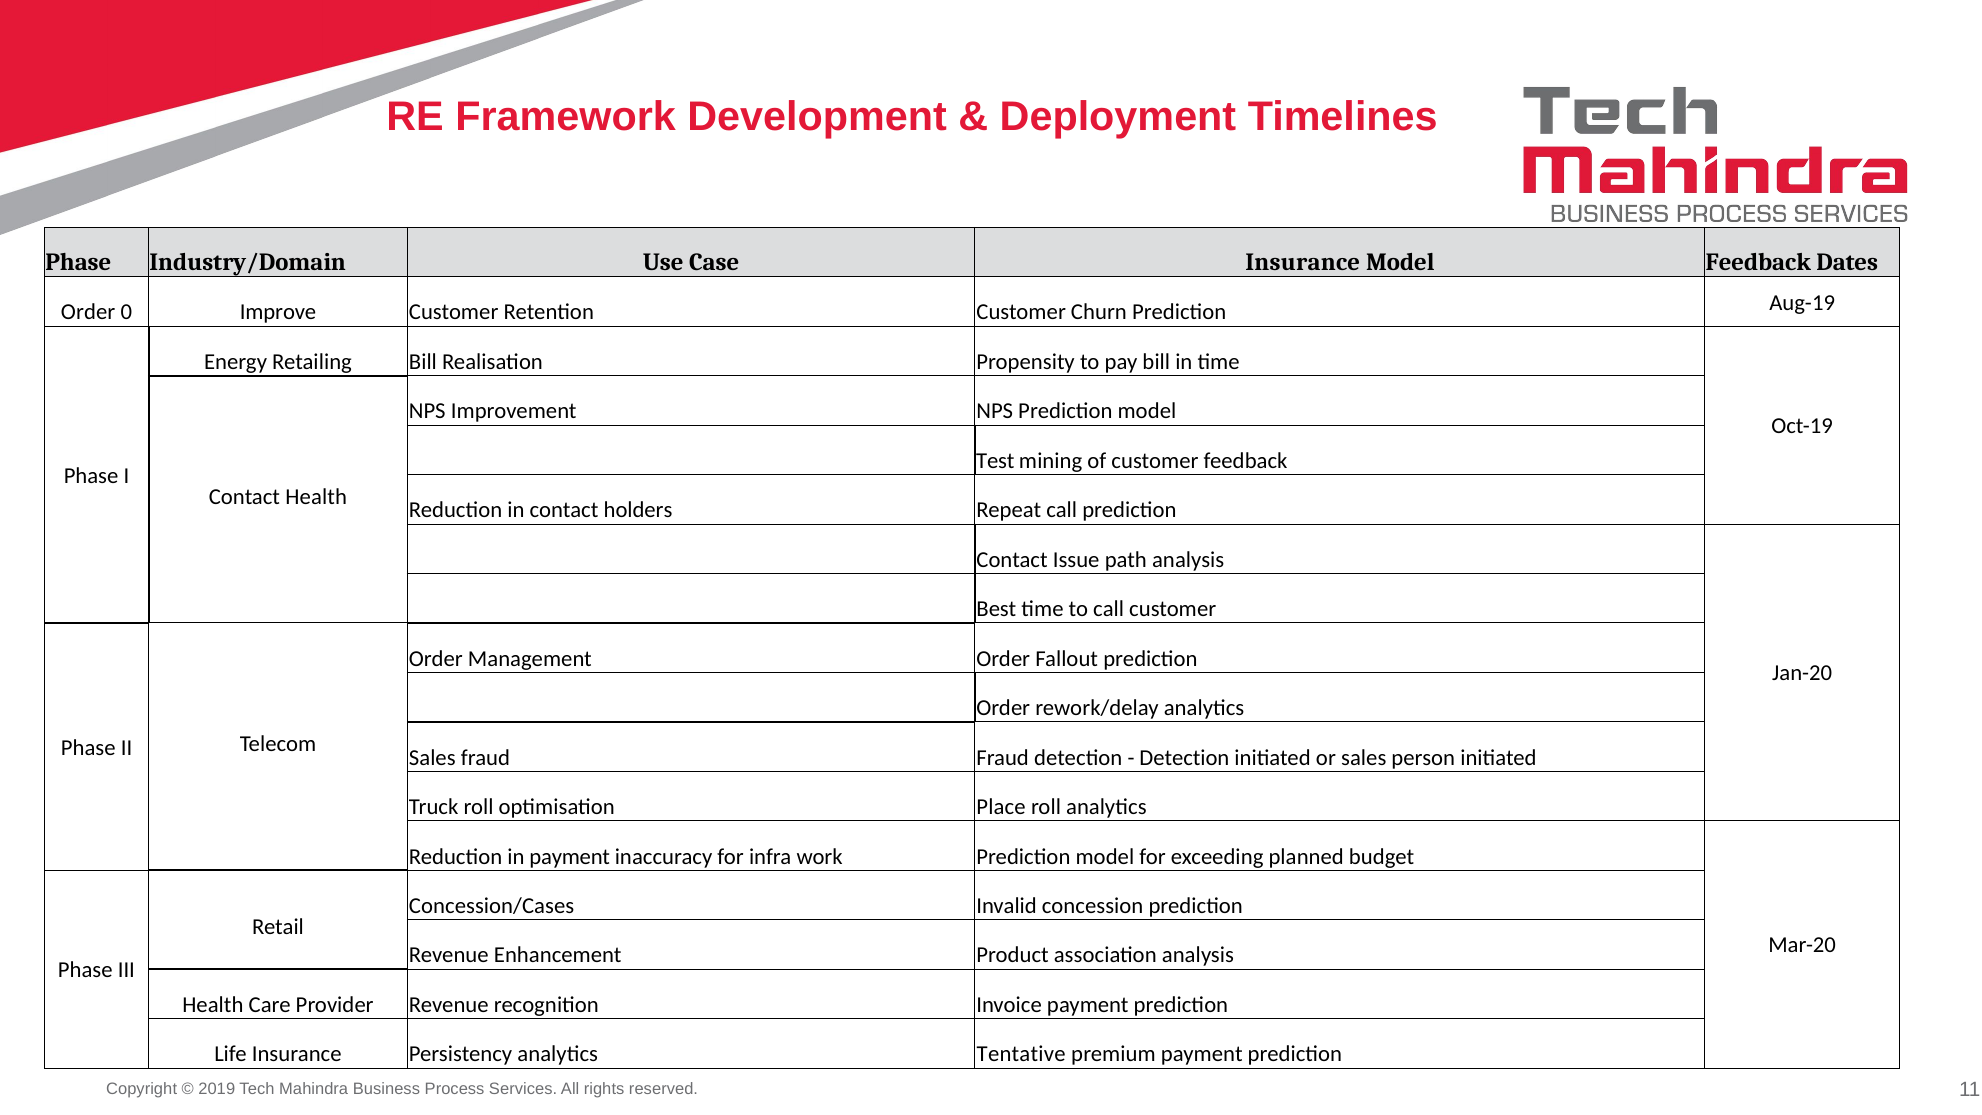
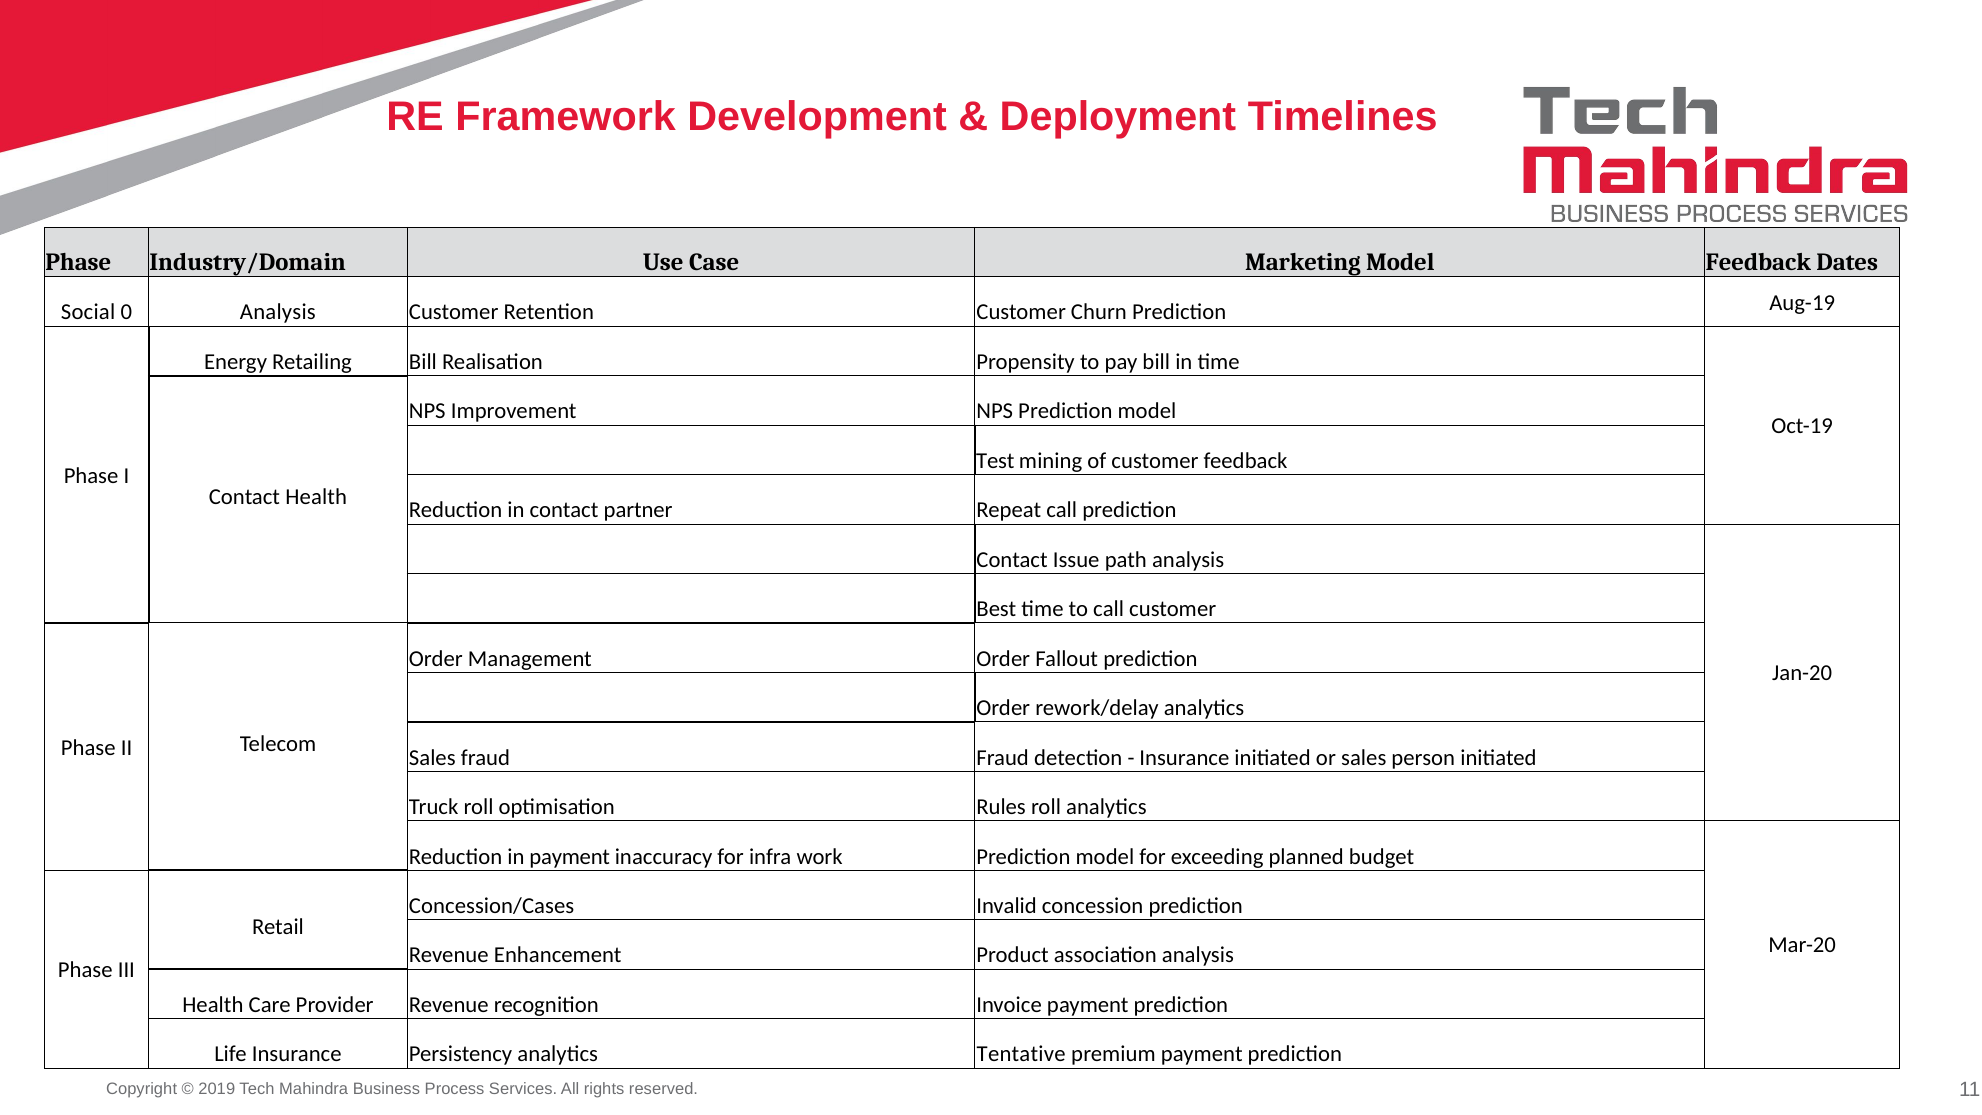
Case Insurance: Insurance -> Marketing
Order at (88, 312): Order -> Social
0 Improve: Improve -> Analysis
holders: holders -> partner
Detection at (1184, 758): Detection -> Insurance
Place: Place -> Rules
